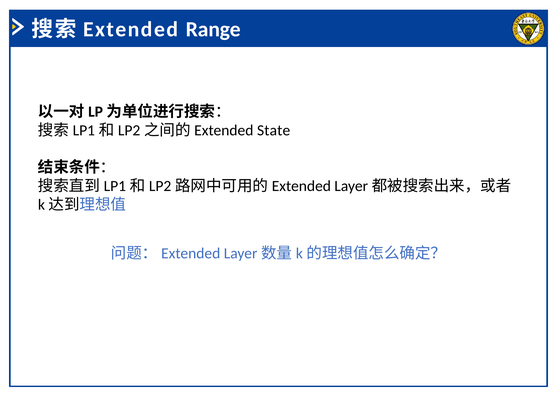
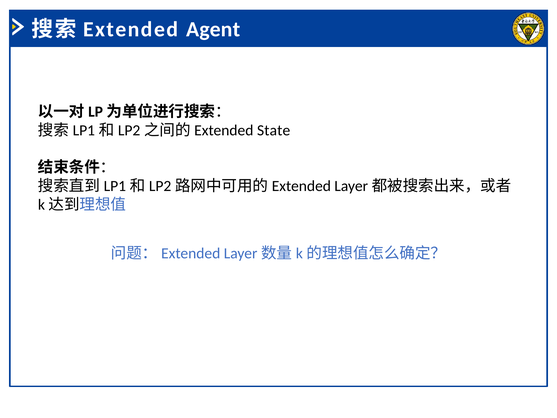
Range: Range -> Agent
